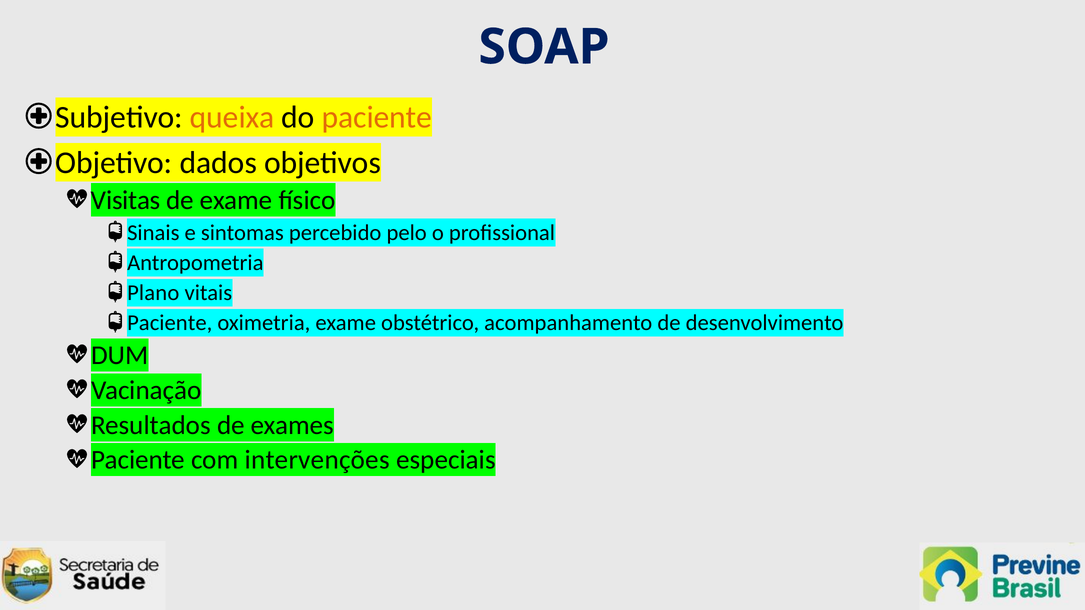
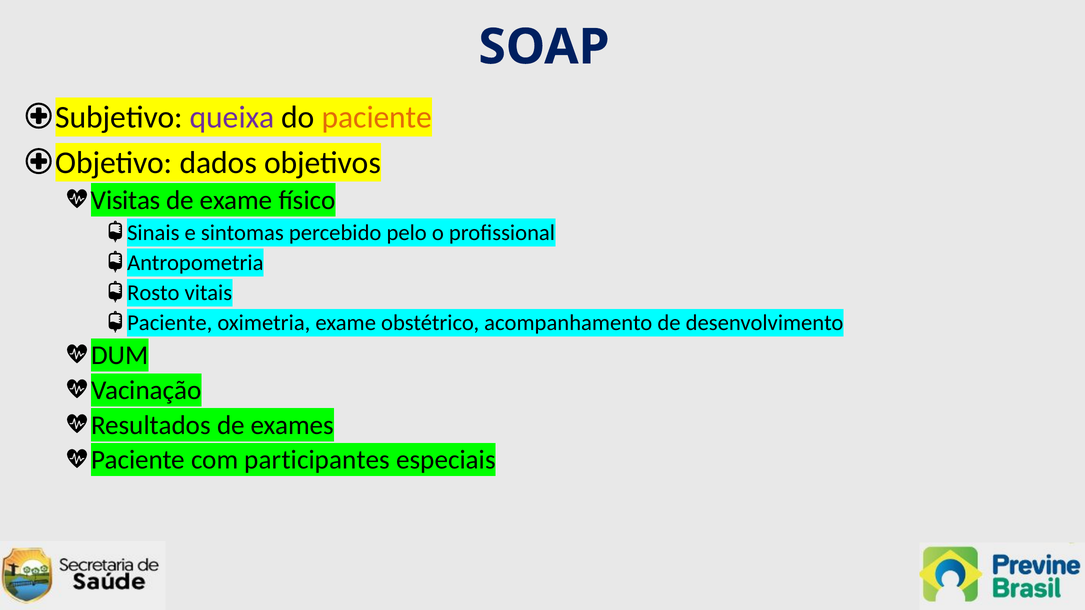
queixa colour: orange -> purple
Plano: Plano -> Rosto
intervenções: intervenções -> participantes
